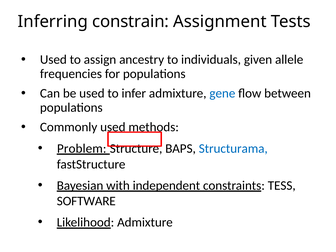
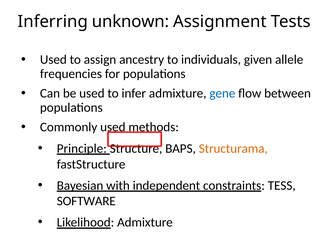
constrain: constrain -> unknown
Problem: Problem -> Principle
Structurama colour: blue -> orange
